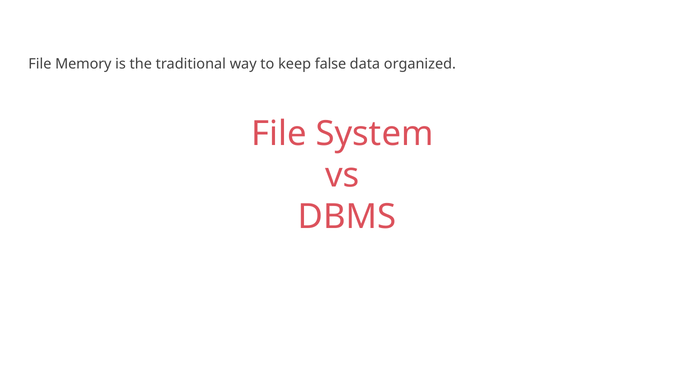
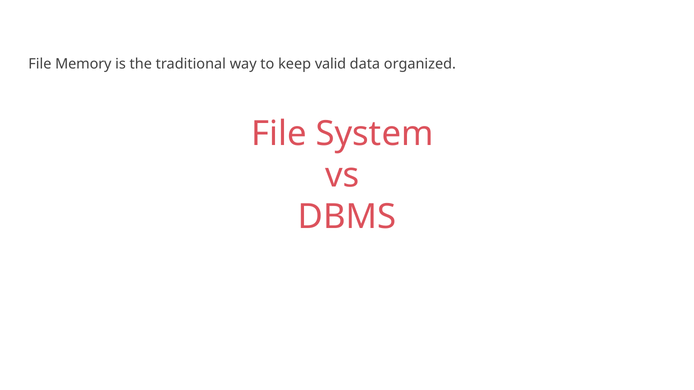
false: false -> valid
